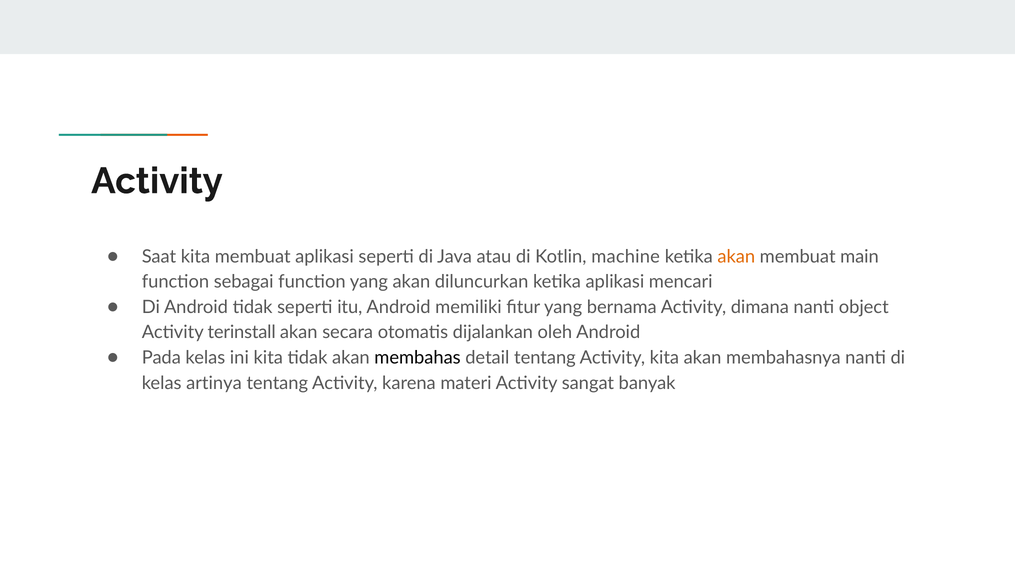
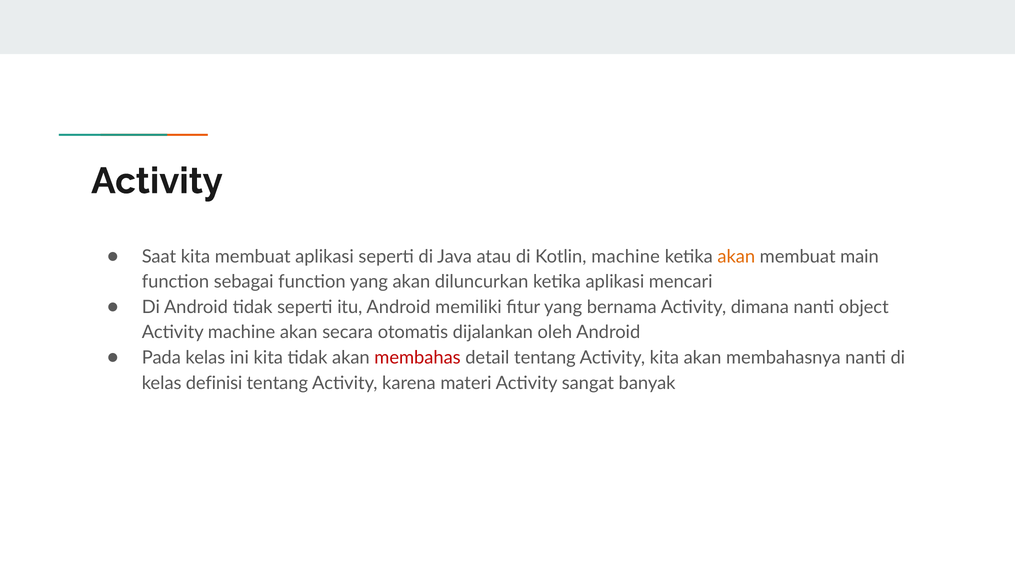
Activity terinstall: terinstall -> machine
membahas colour: black -> red
artinya: artinya -> definisi
